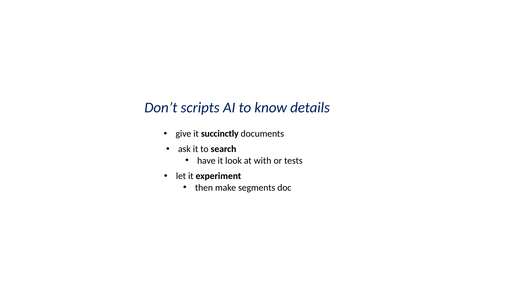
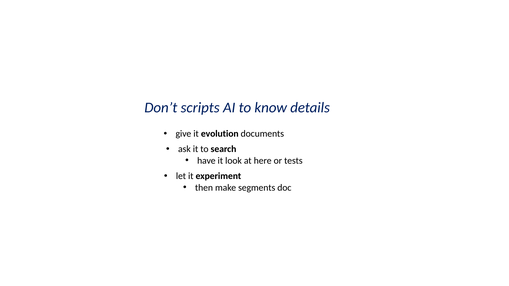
succinctly: succinctly -> evolution
with: with -> here
